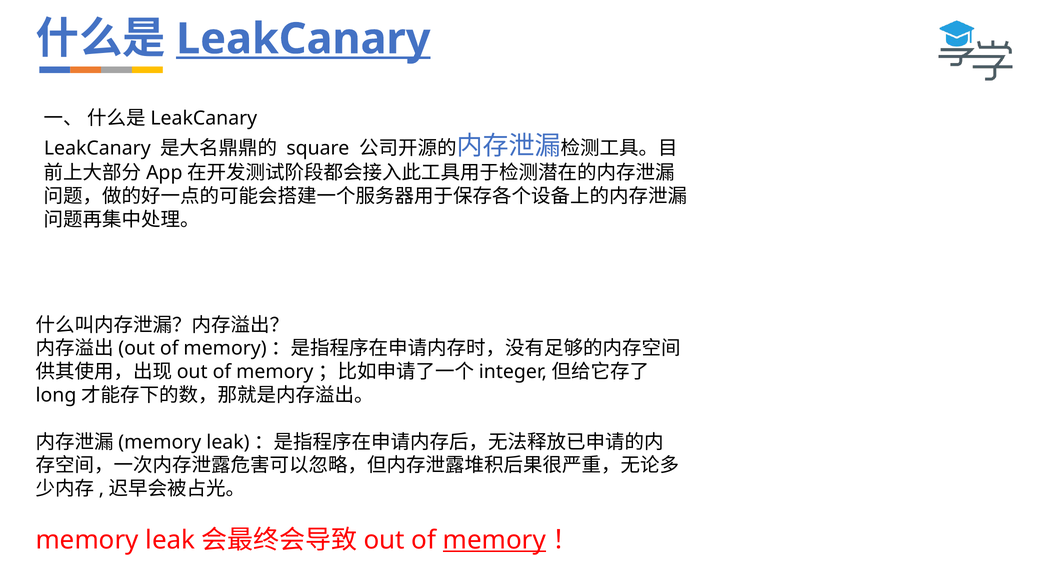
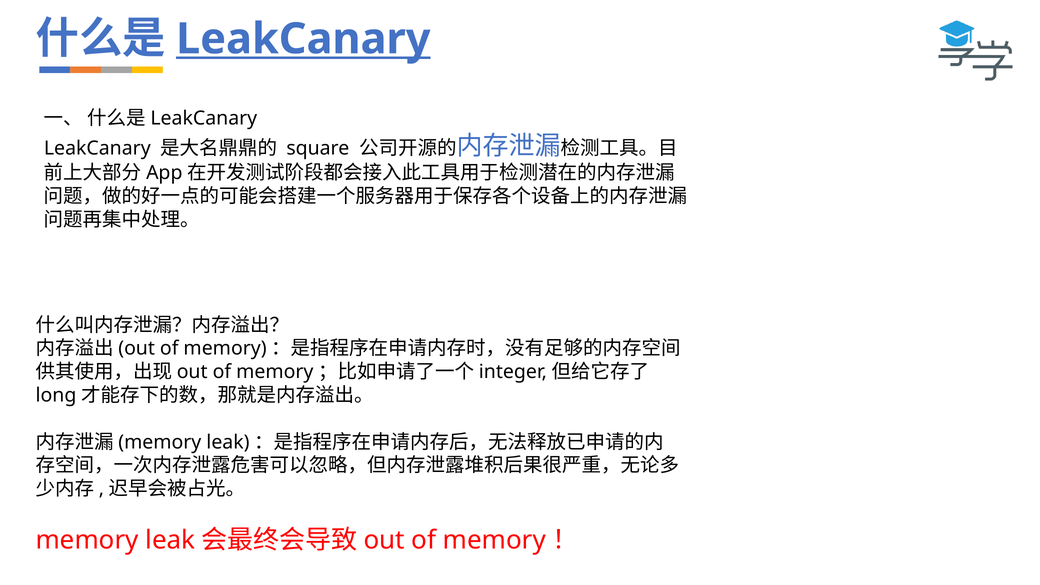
memory at (494, 540) underline: present -> none
